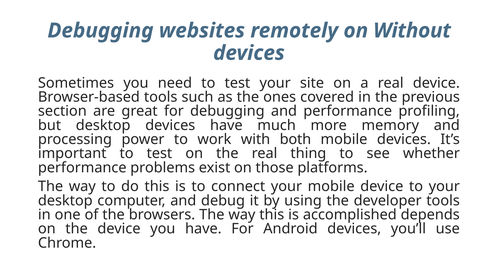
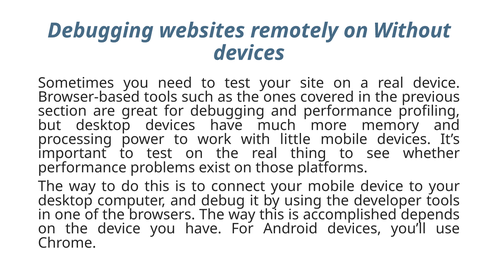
both: both -> little
